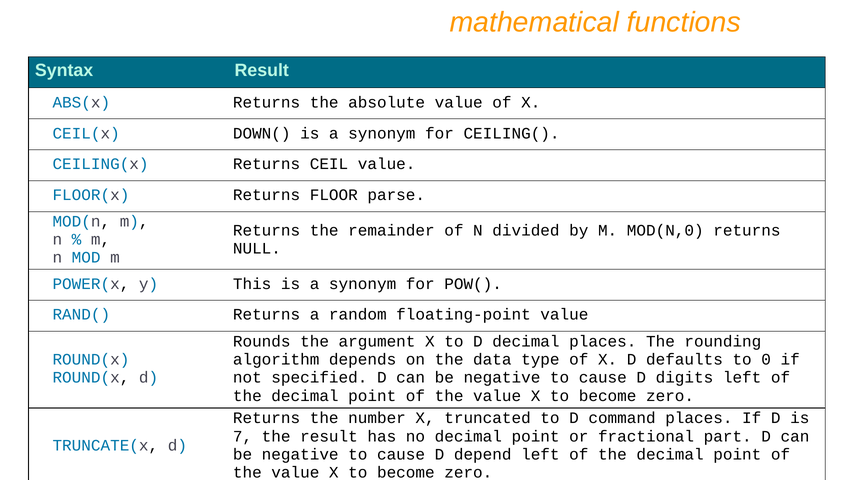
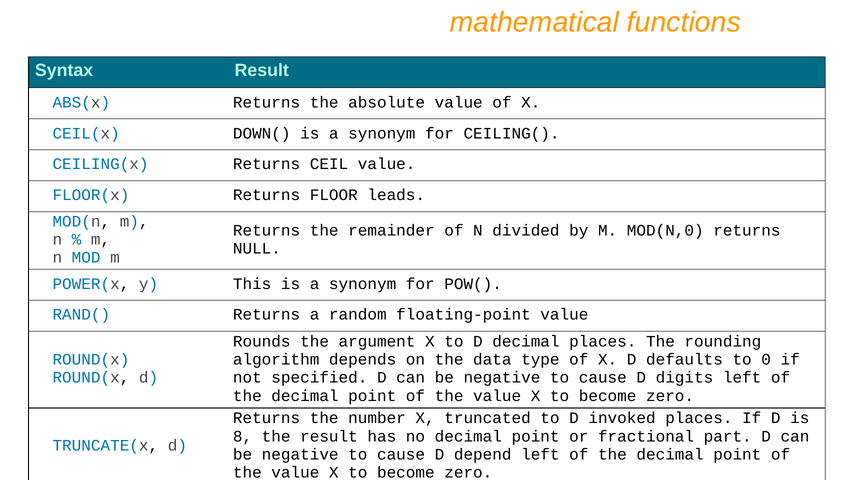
parse: parse -> leads
command: command -> invoked
7: 7 -> 8
